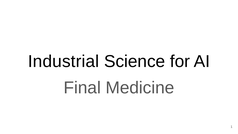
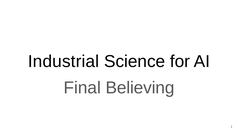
Medicine: Medicine -> Believing
